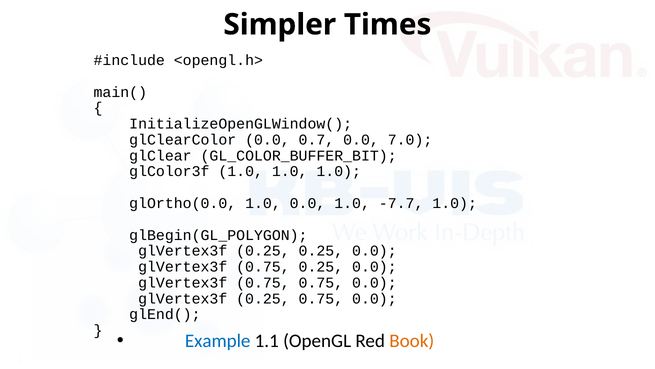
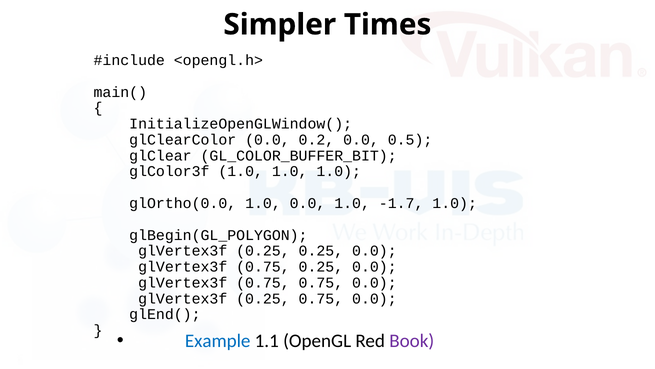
0.7: 0.7 -> 0.2
7.0: 7.0 -> 0.5
-7.7: -7.7 -> -1.7
Book colour: orange -> purple
